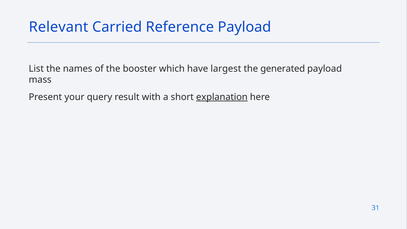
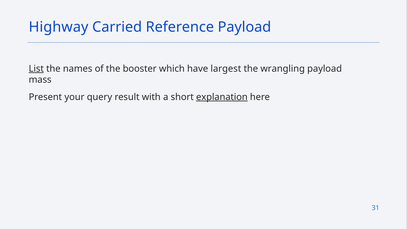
Relevant: Relevant -> Highway
List underline: none -> present
generated: generated -> wrangling
